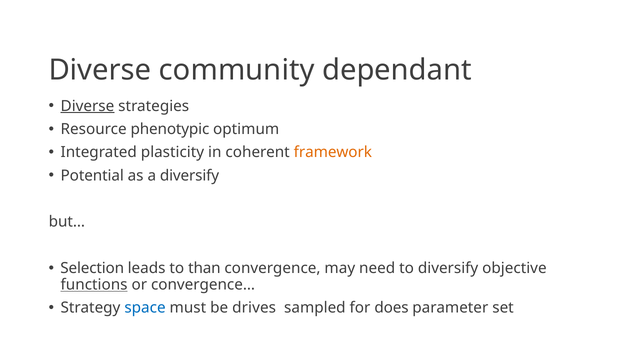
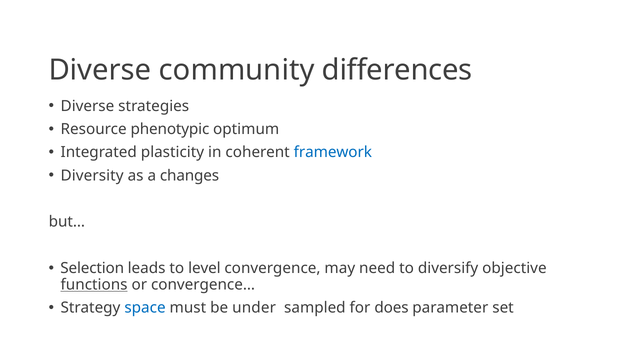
dependant: dependant -> differences
Diverse at (87, 106) underline: present -> none
framework colour: orange -> blue
Potential: Potential -> Diversity
a diversify: diversify -> changes
than: than -> level
drives: drives -> under
